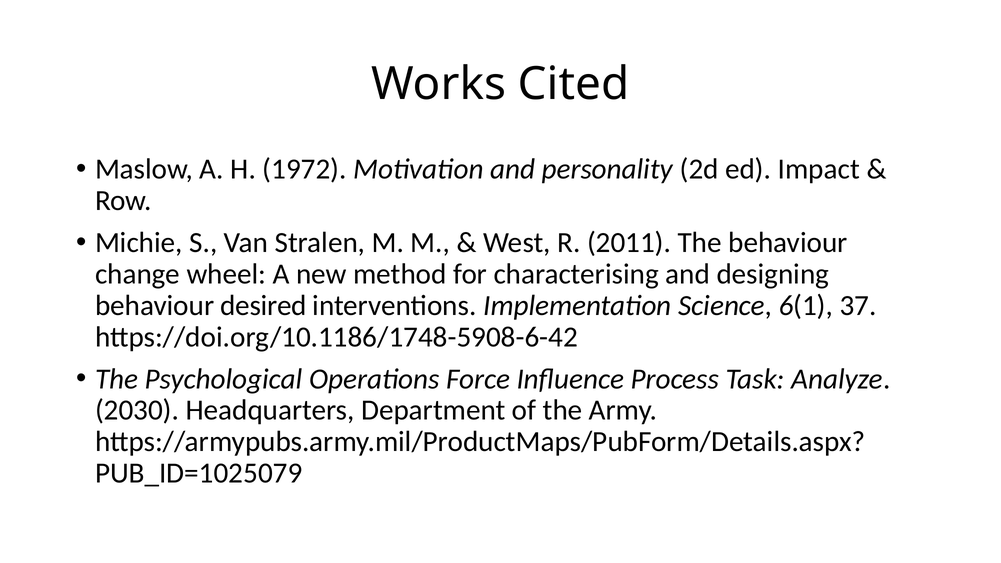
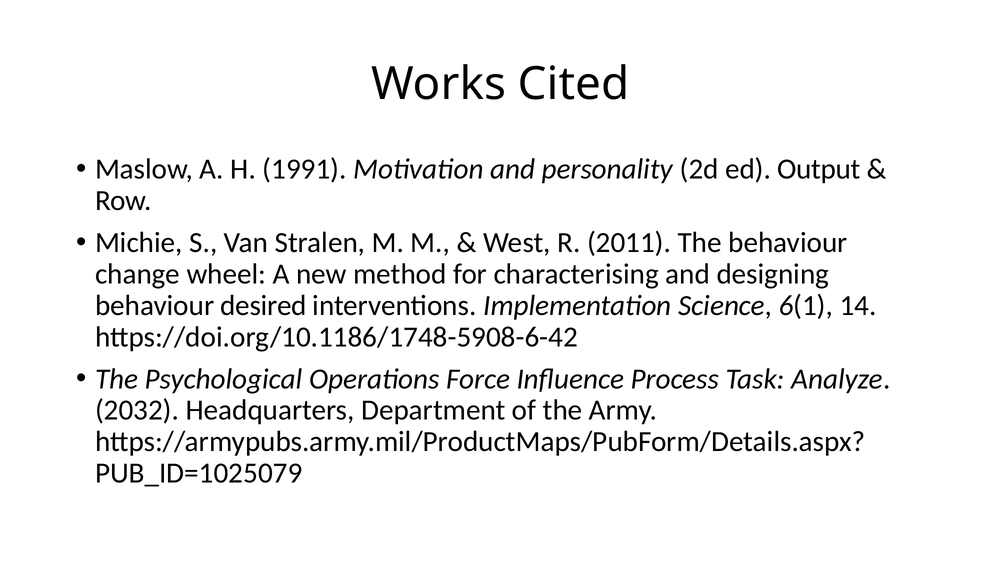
1972: 1972 -> 1991
Impact: Impact -> Output
37: 37 -> 14
2030: 2030 -> 2032
